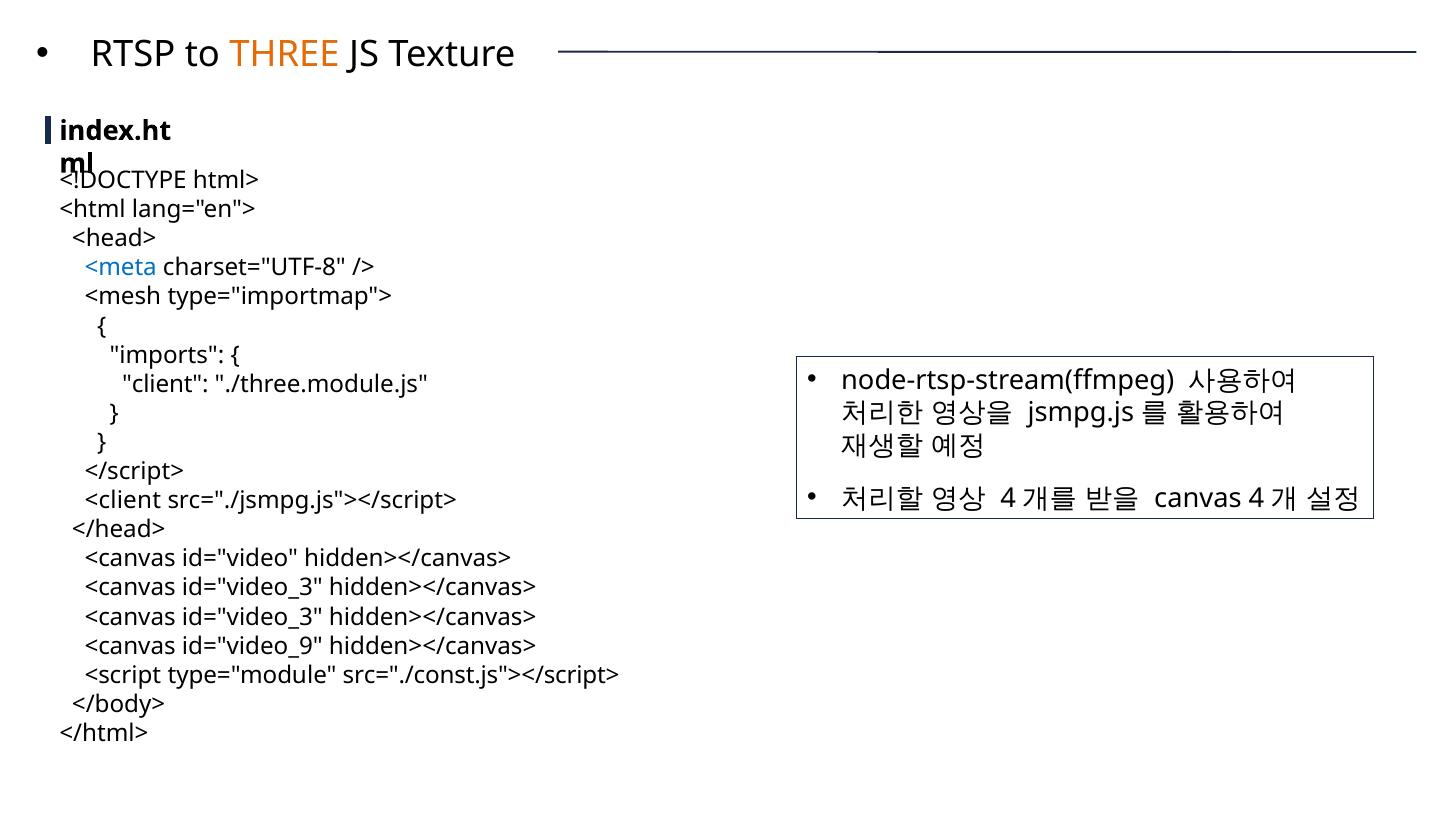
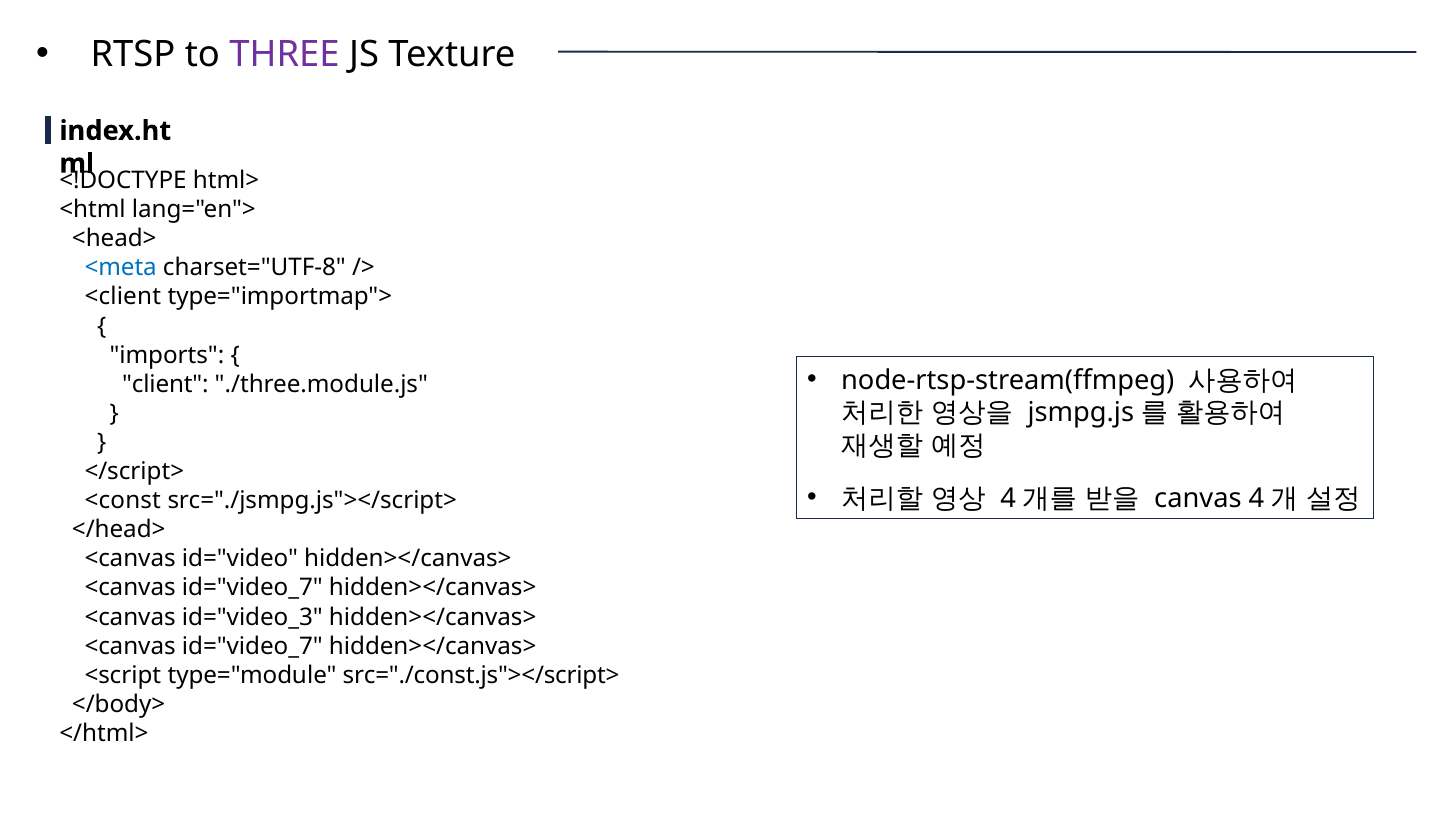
THREE colour: orange -> purple
<mesh: <mesh -> <client
<client: <client -> <const
id="video_3 at (252, 588): id="video_3 -> id="video_7
id="video_9 at (252, 646): id="video_9 -> id="video_7
